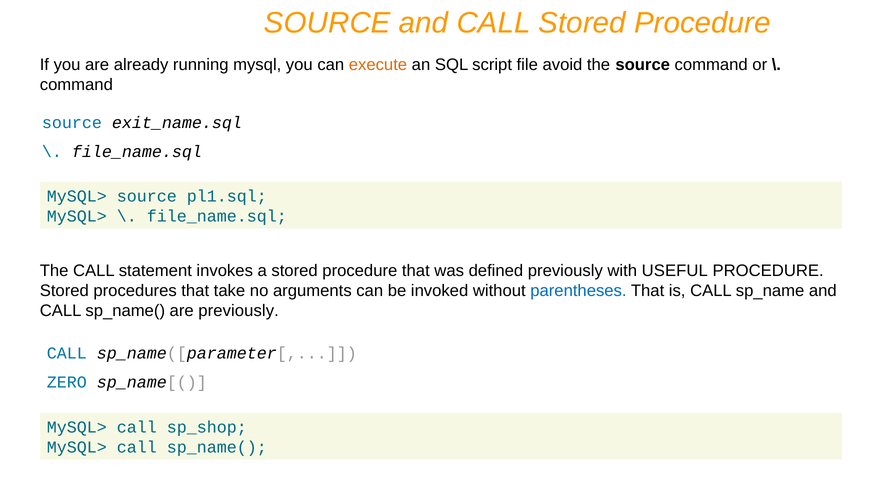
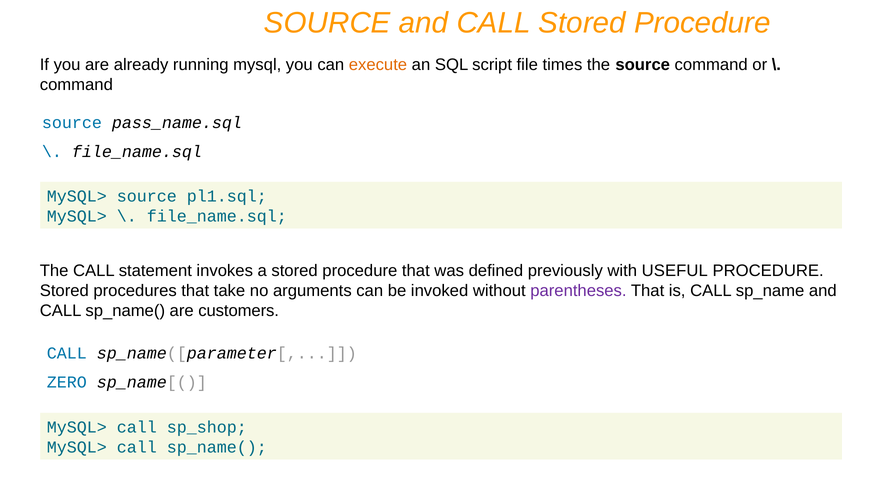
avoid: avoid -> times
exit_name.sql: exit_name.sql -> pass_name.sql
parentheses colour: blue -> purple
are previously: previously -> customers
